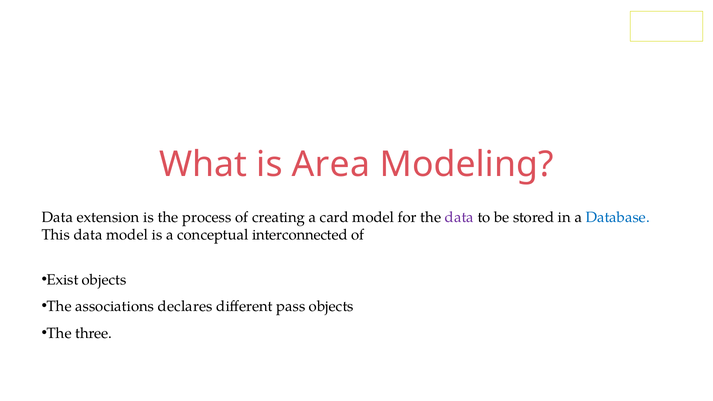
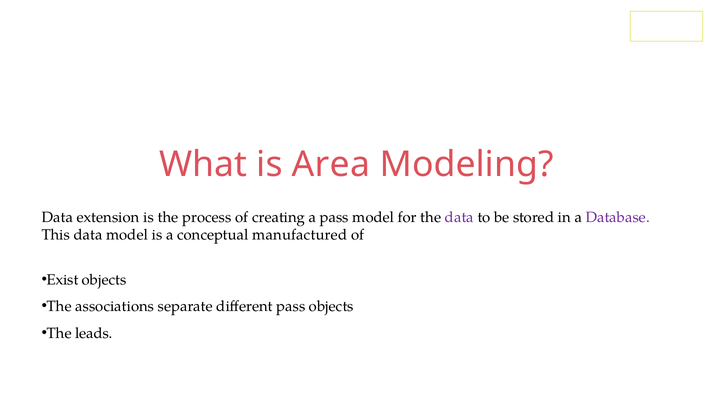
a card: card -> pass
Database colour: blue -> purple
interconnected: interconnected -> manufactured
declares: declares -> separate
three: three -> leads
